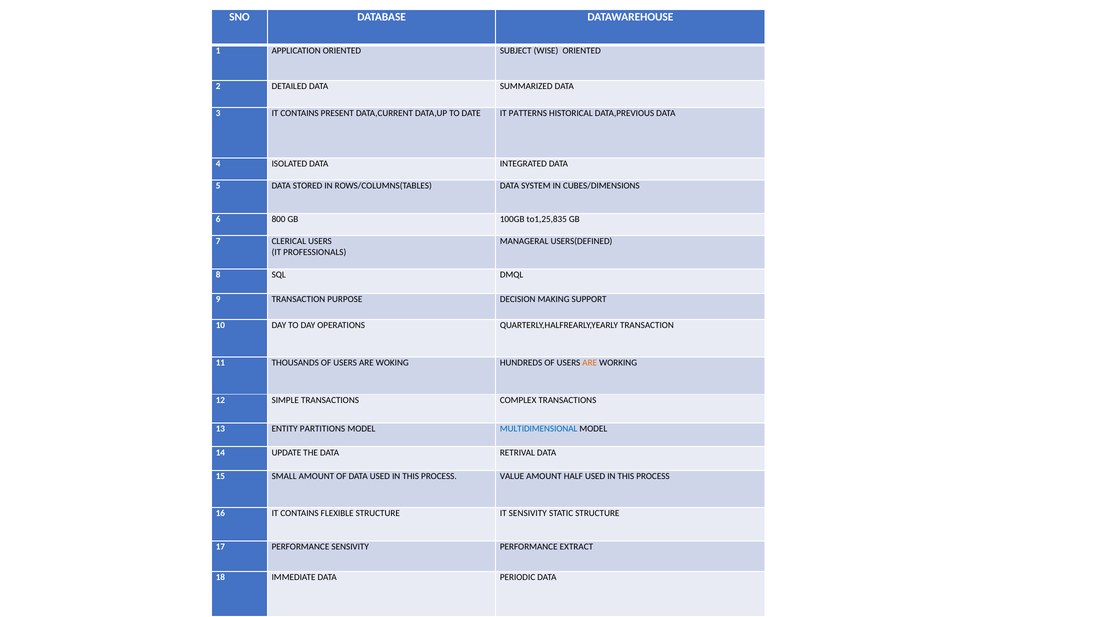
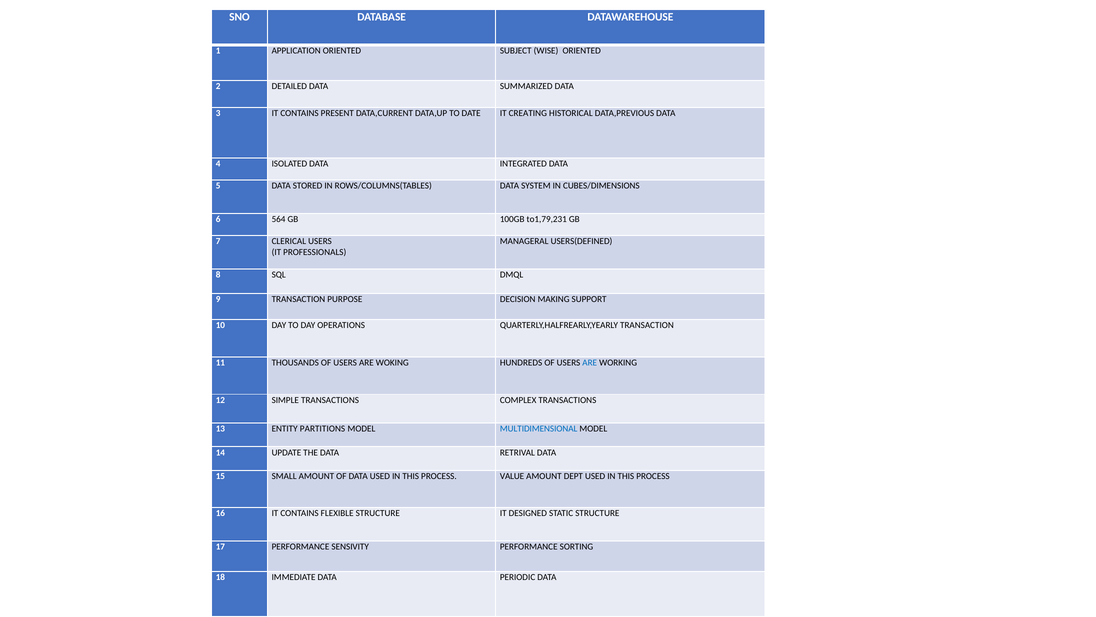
PATTERNS: PATTERNS -> CREATING
800: 800 -> 564
to1,25,835: to1,25,835 -> to1,79,231
ARE at (590, 362) colour: orange -> blue
HALF: HALF -> DEPT
IT SENSIVITY: SENSIVITY -> DESIGNED
EXTRACT: EXTRACT -> SORTING
